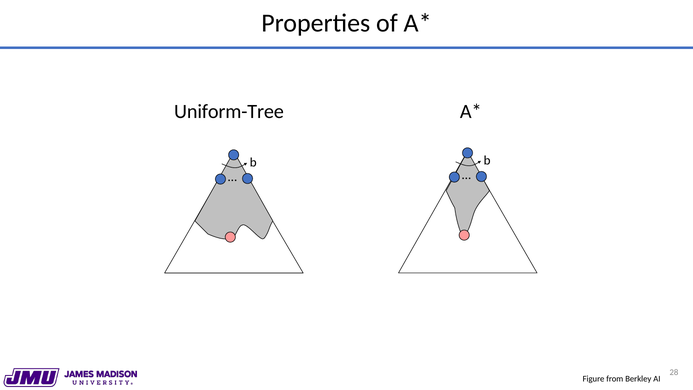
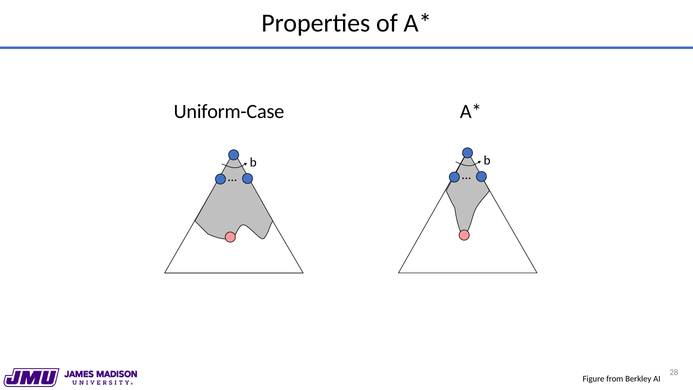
Uniform-Tree: Uniform-Tree -> Uniform-Case
